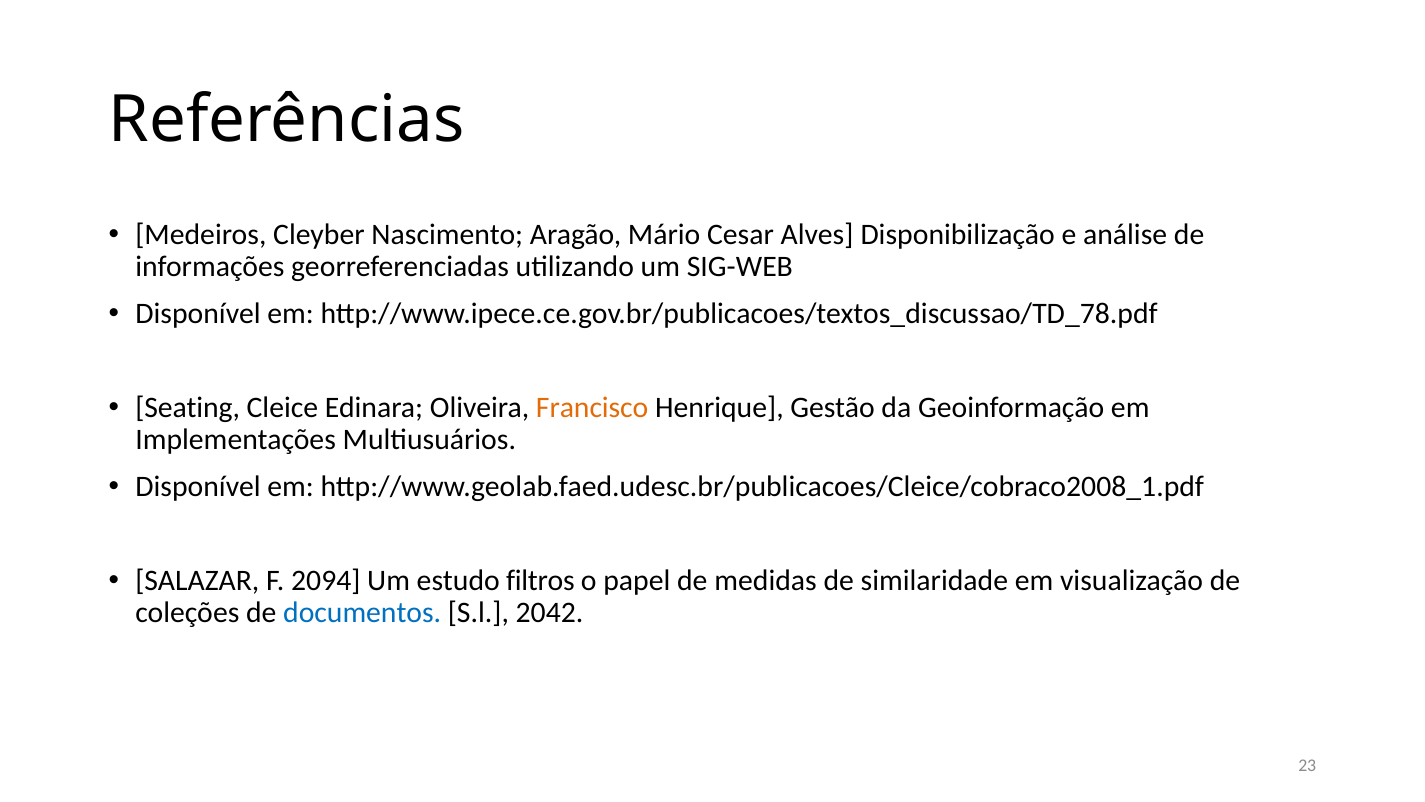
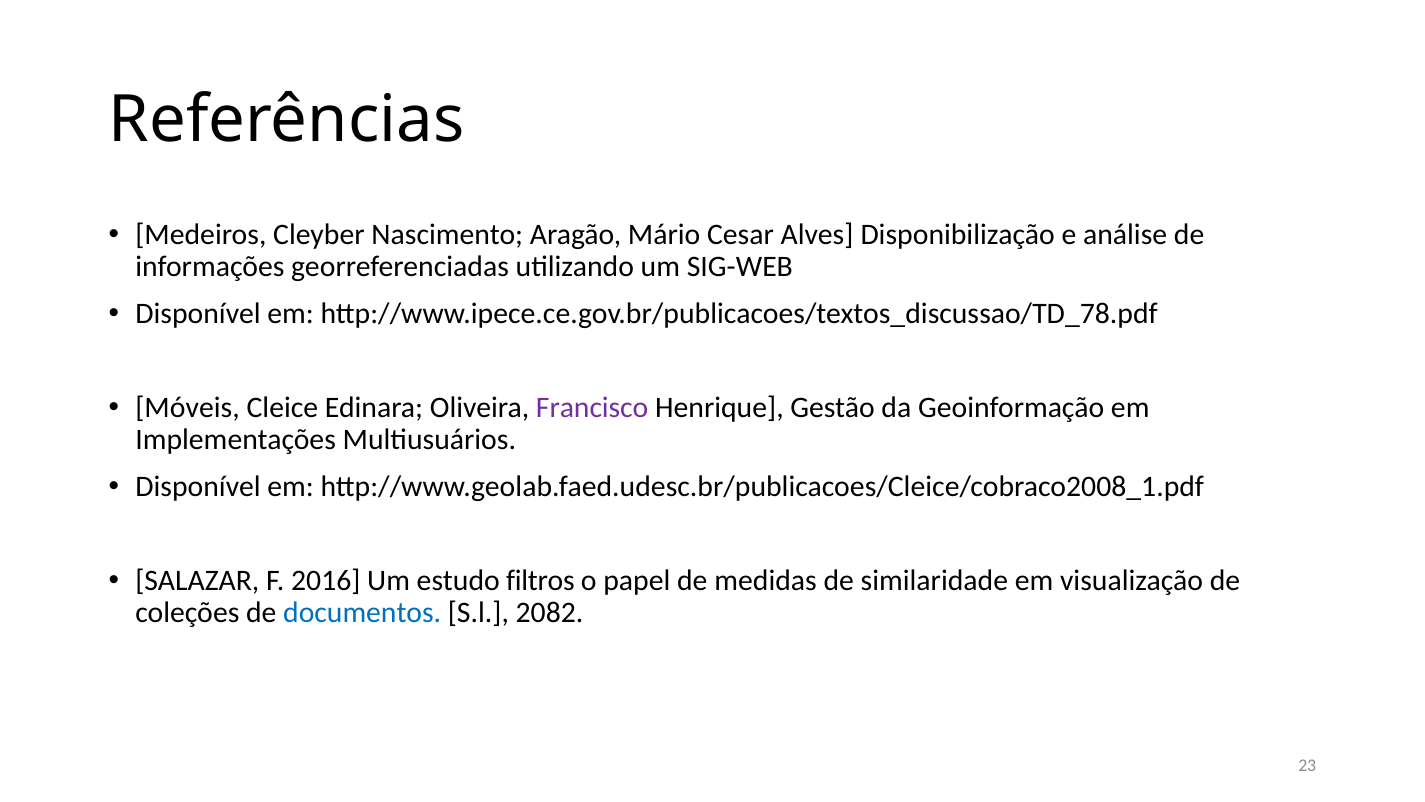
Seating: Seating -> Móveis
Francisco colour: orange -> purple
2094: 2094 -> 2016
2042: 2042 -> 2082
